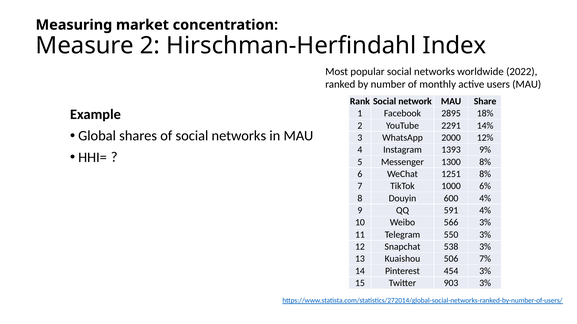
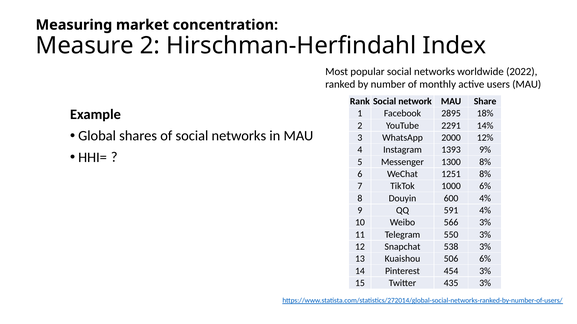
506 7%: 7% -> 6%
903: 903 -> 435
